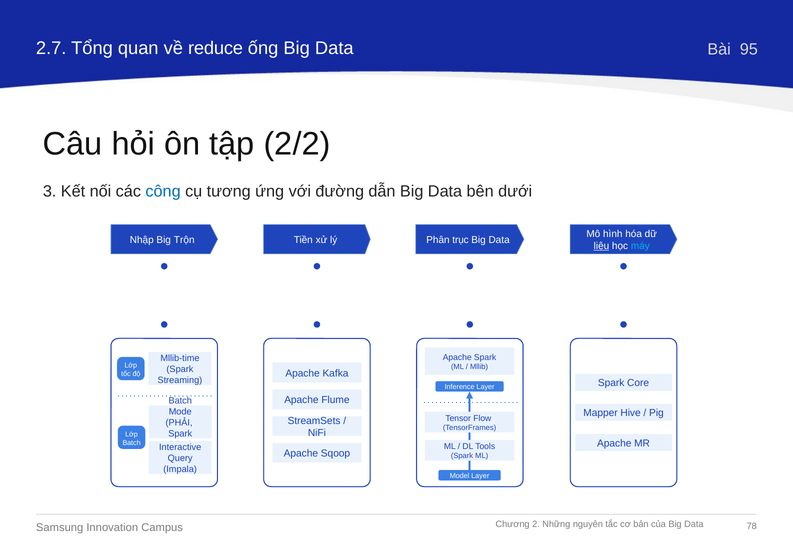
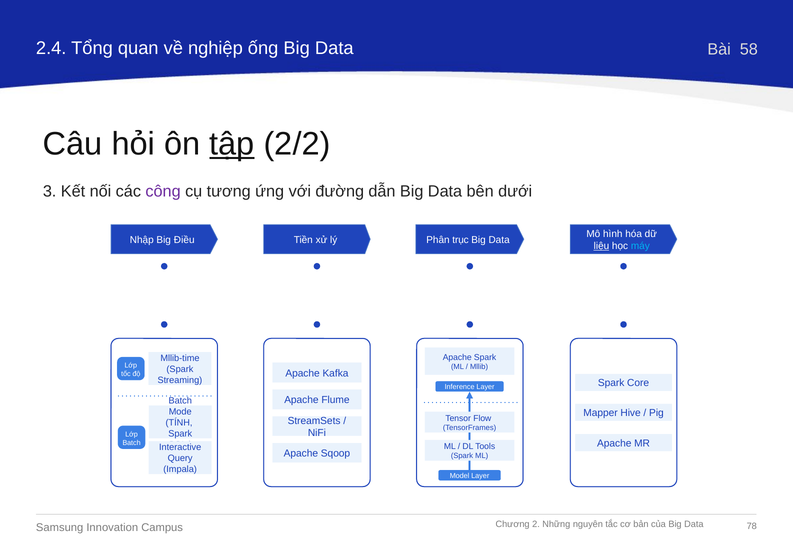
2.7: 2.7 -> 2.4
reduce: reduce -> nghiệp
95: 95 -> 58
tập underline: none -> present
công colour: blue -> purple
Trộn: Trộn -> Điều
PHẢI: PHẢI -> TÍNH
